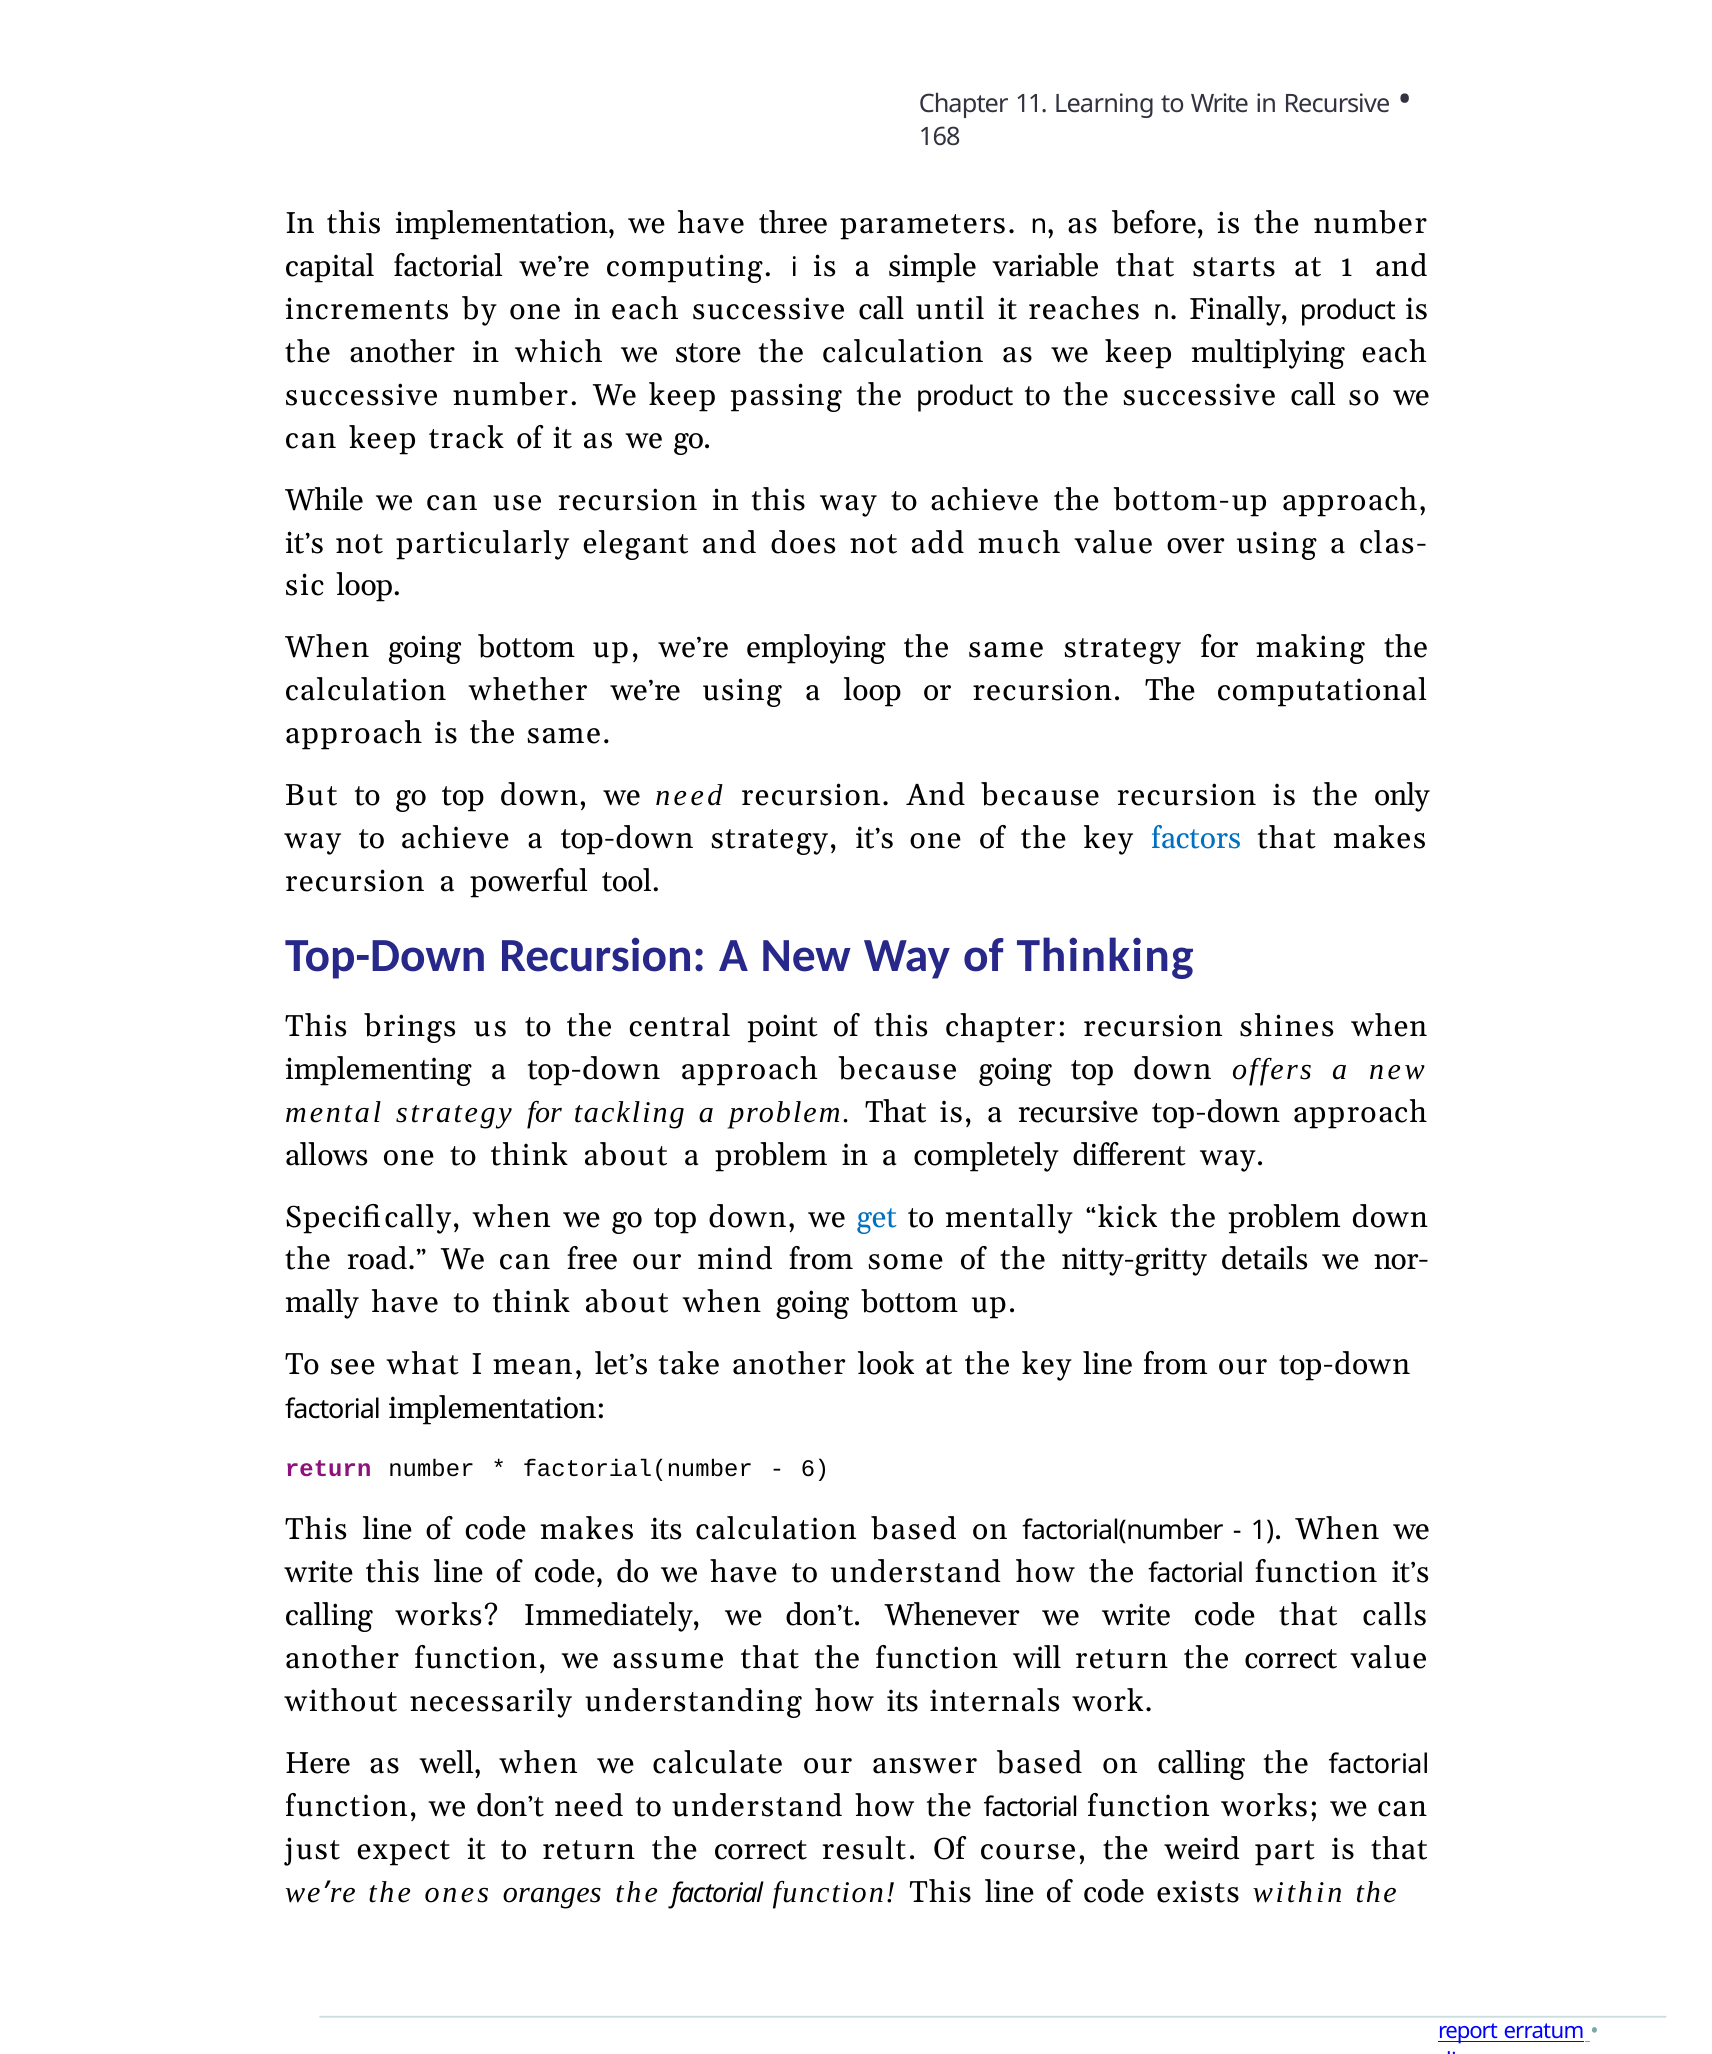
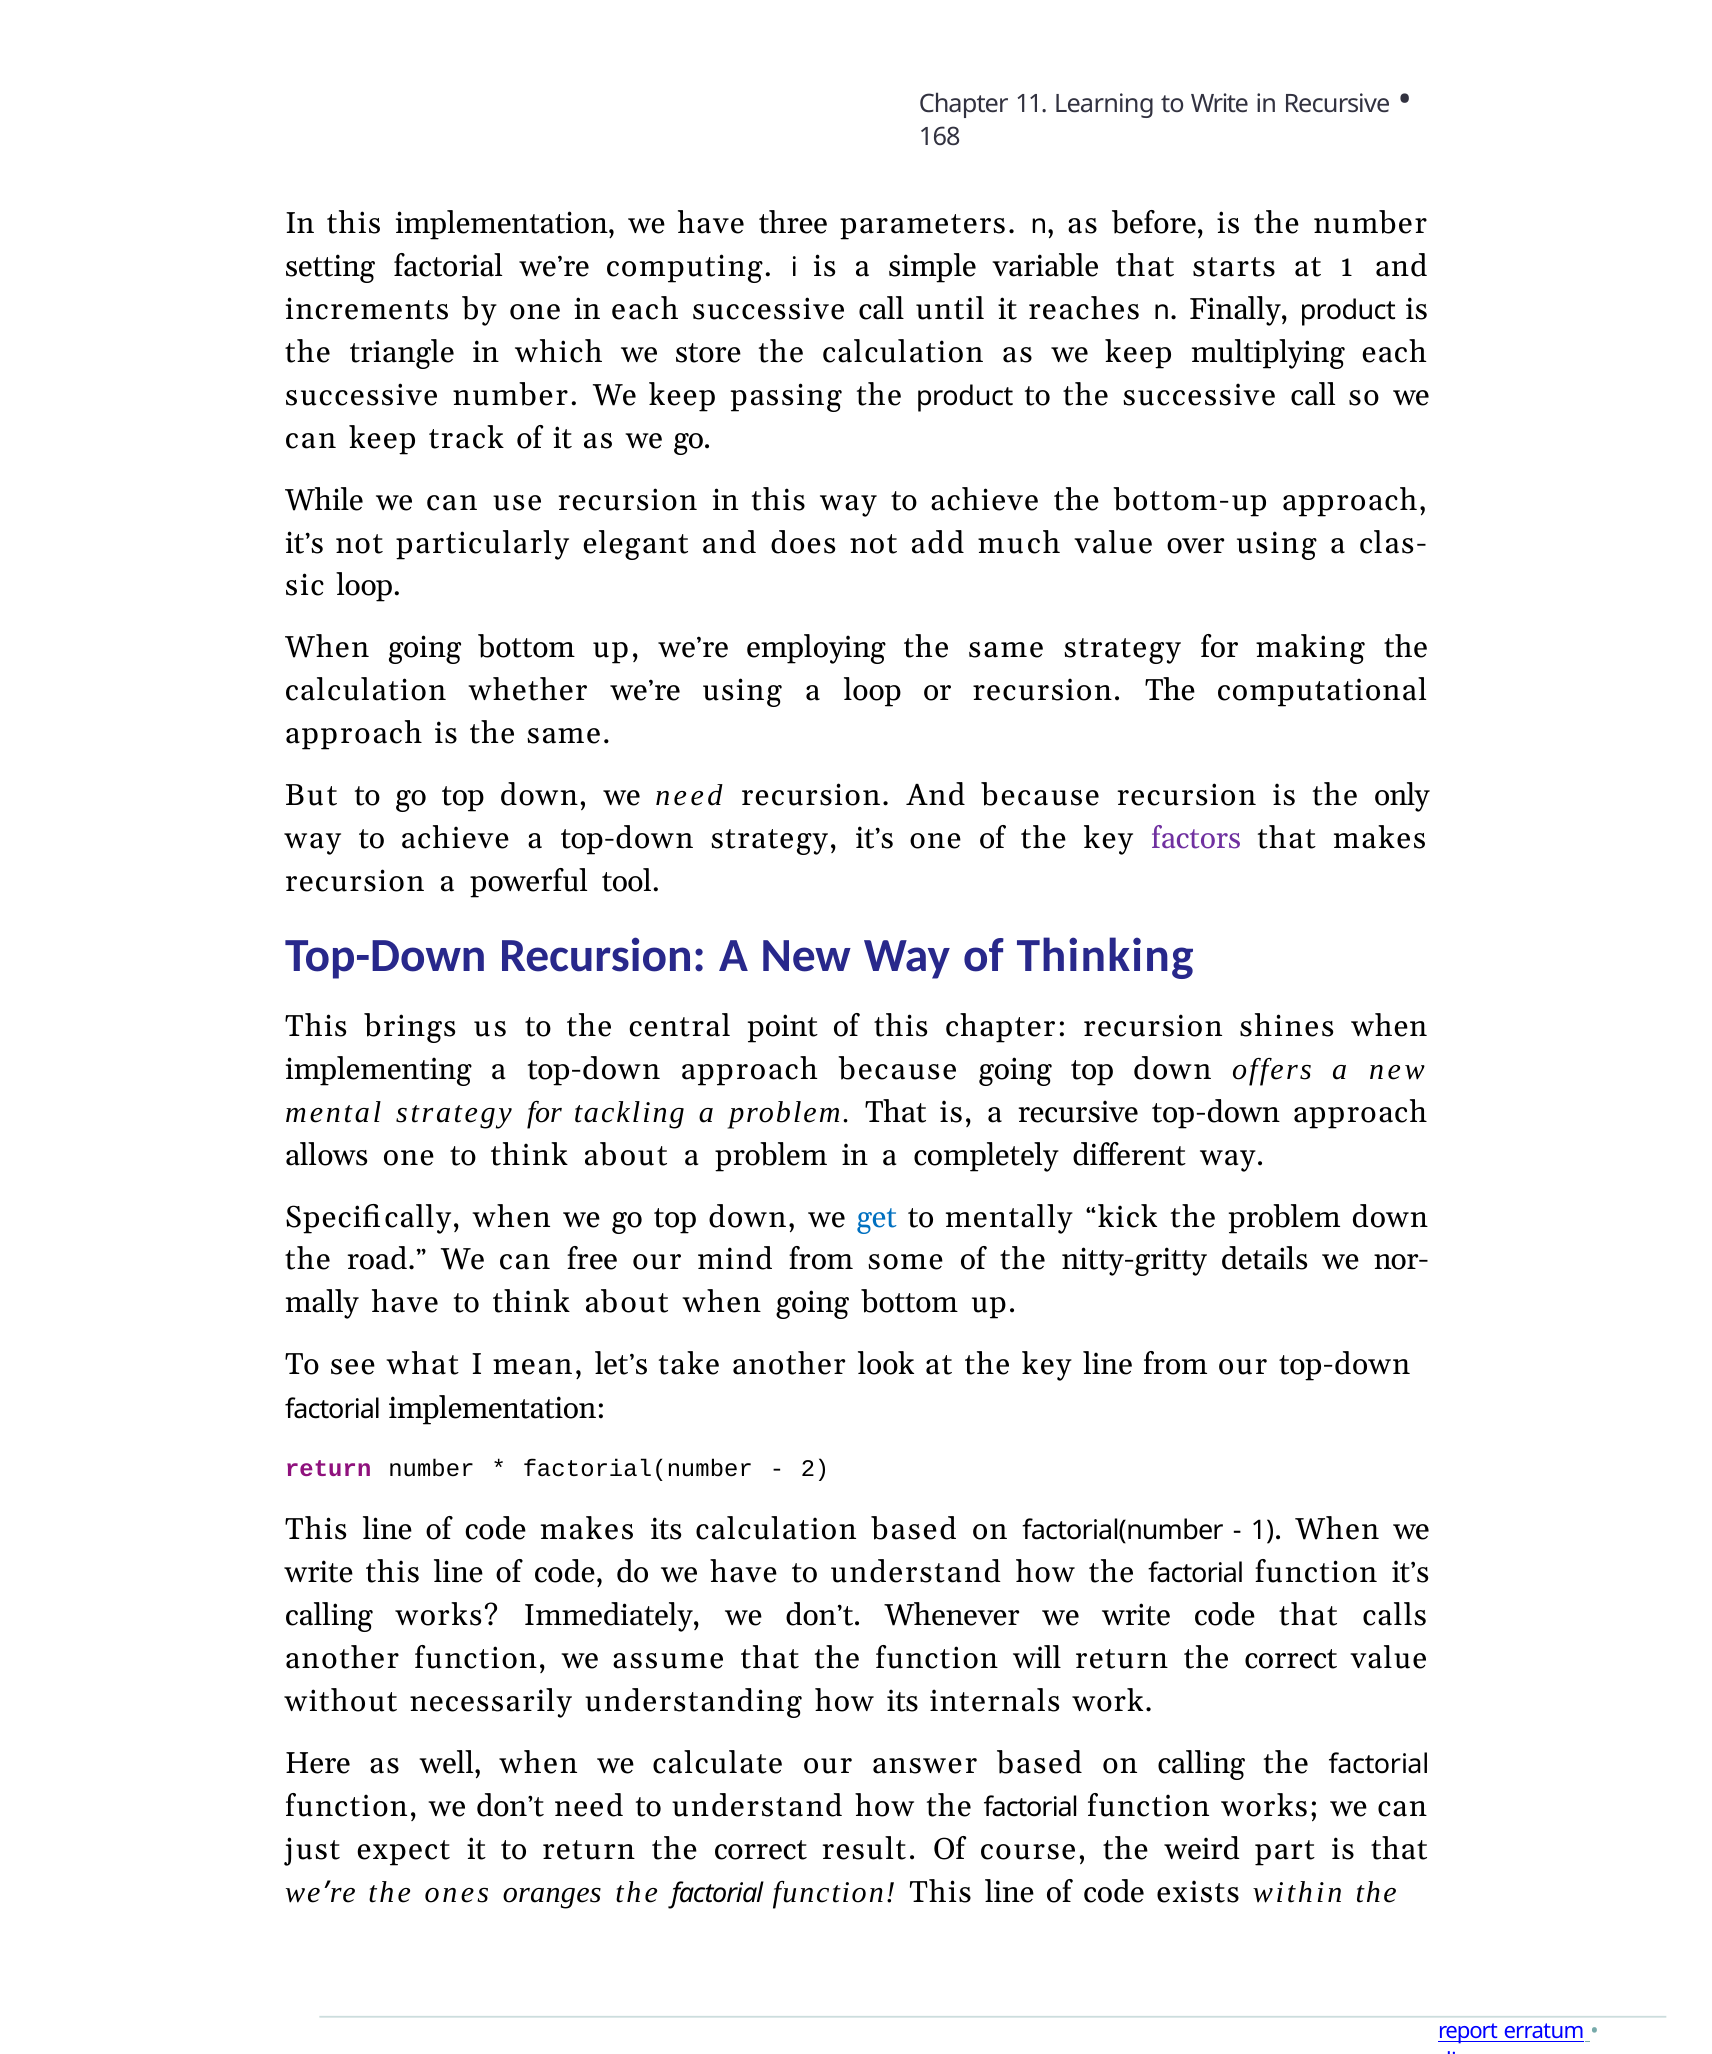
capital: capital -> setting
the another: another -> triangle
factors colour: blue -> purple
6: 6 -> 2
